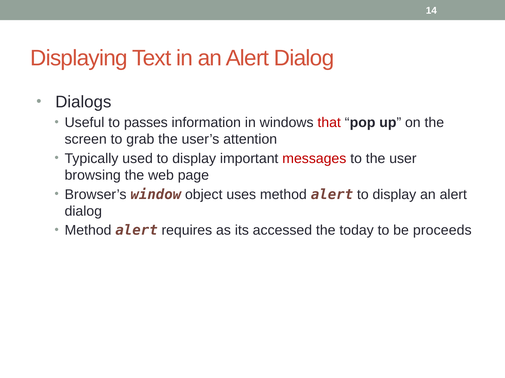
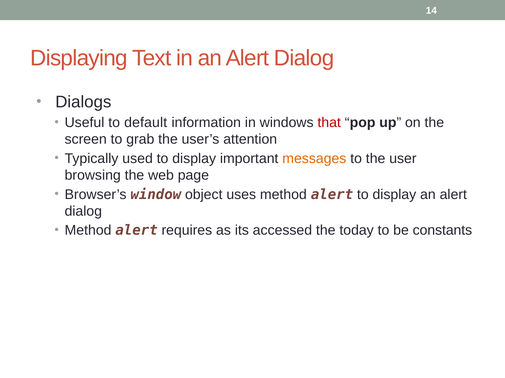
passes: passes -> default
messages colour: red -> orange
proceeds: proceeds -> constants
